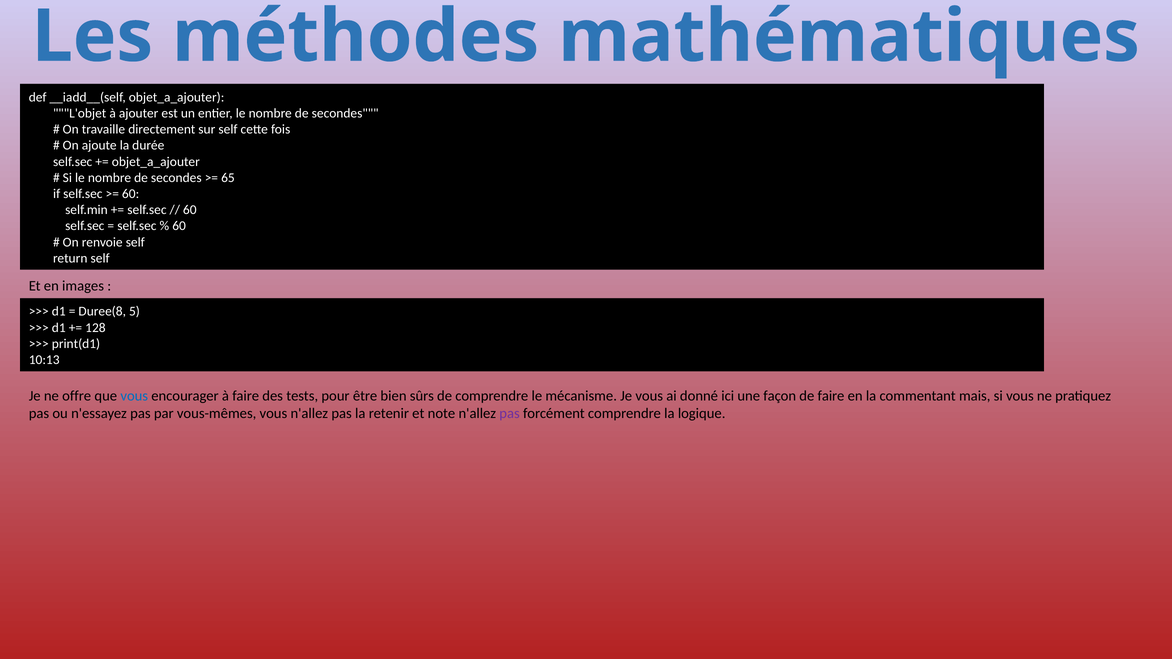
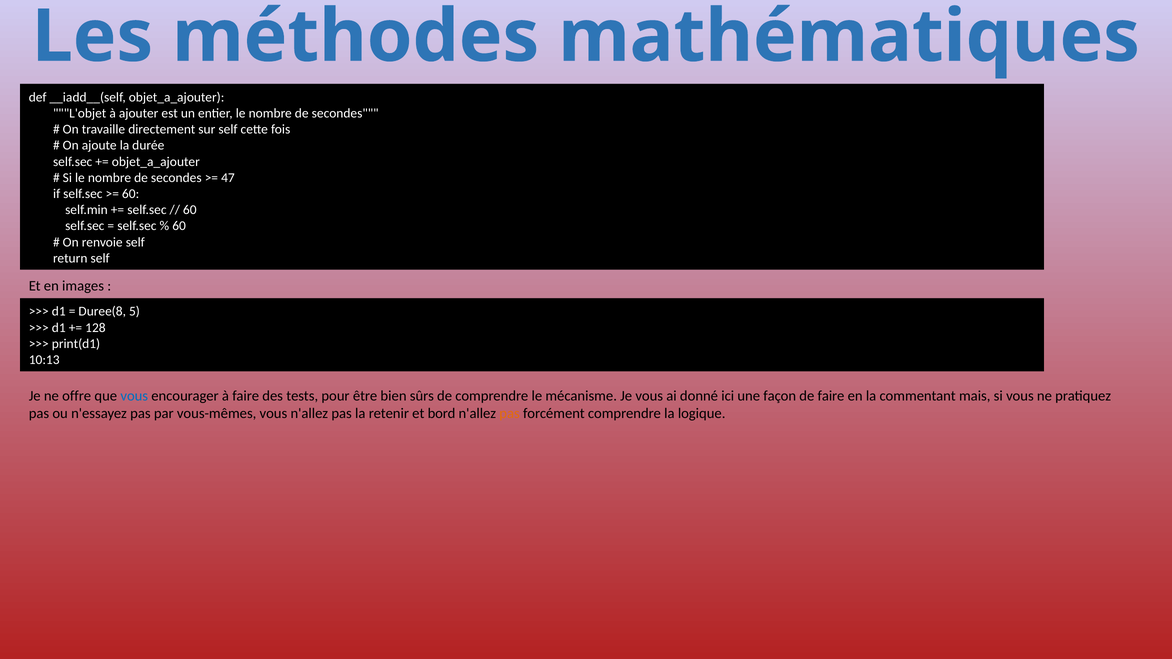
65: 65 -> 47
note: note -> bord
pas at (510, 414) colour: purple -> orange
